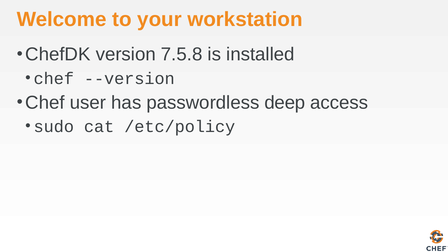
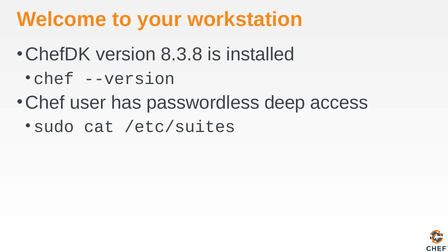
7.5.8: 7.5.8 -> 8.3.8
/etc/policy: /etc/policy -> /etc/suites
